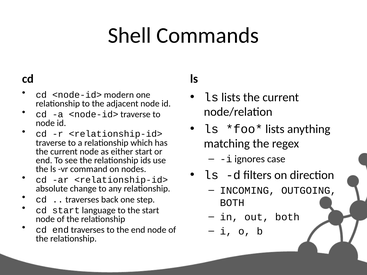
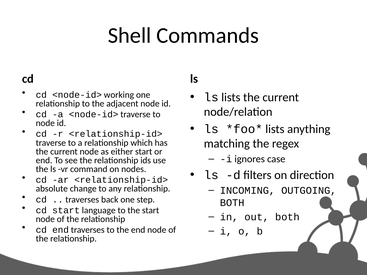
modern: modern -> working
